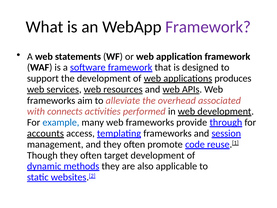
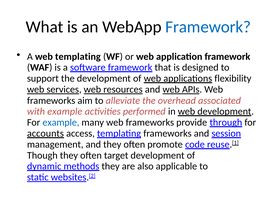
Framework at (208, 27) colour: purple -> blue
web statements: statements -> templating
produces: produces -> flexibility
with connects: connects -> example
